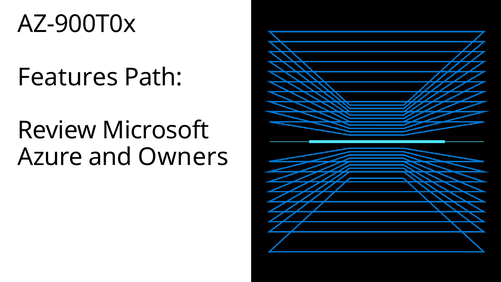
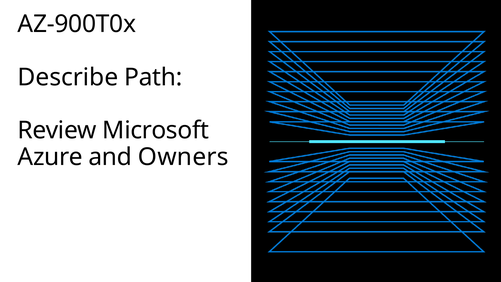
Features: Features -> Describe
